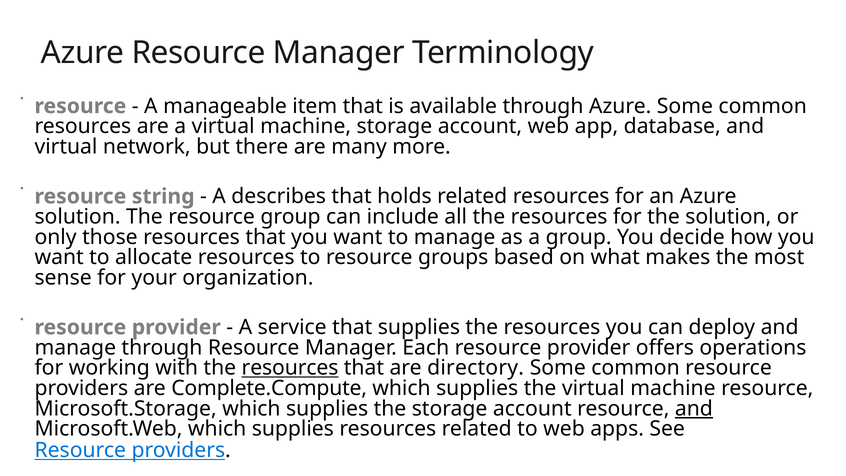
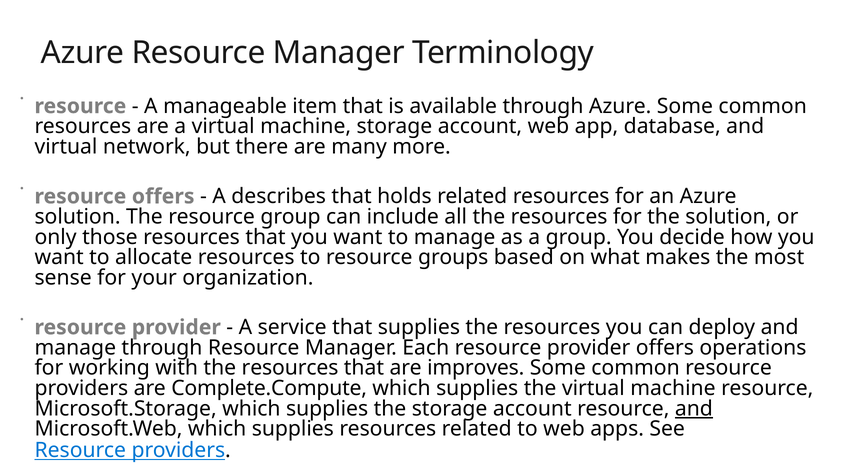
resource string: string -> offers
resources at (290, 368) underline: present -> none
directory: directory -> improves
